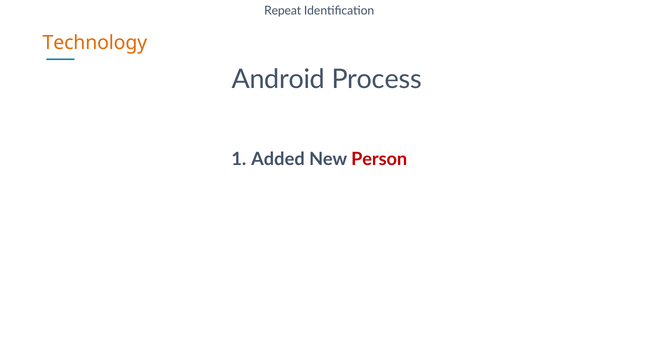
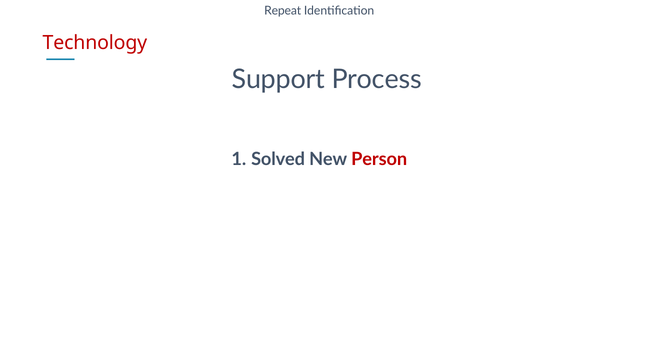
Technology colour: orange -> red
Android: Android -> Support
Added: Added -> Solved
